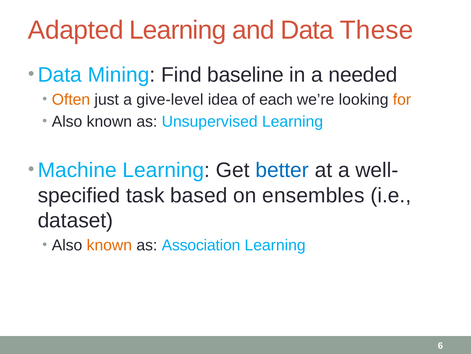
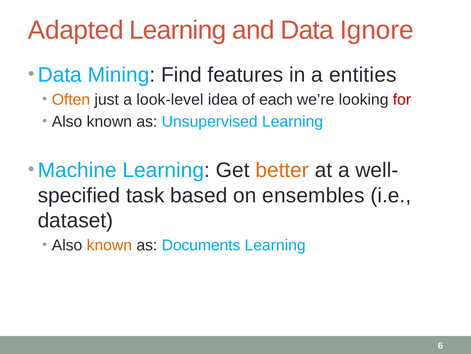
These: These -> Ignore
baseline: baseline -> features
needed: needed -> entities
give-level: give-level -> look-level
for colour: orange -> red
better colour: blue -> orange
Association: Association -> Documents
